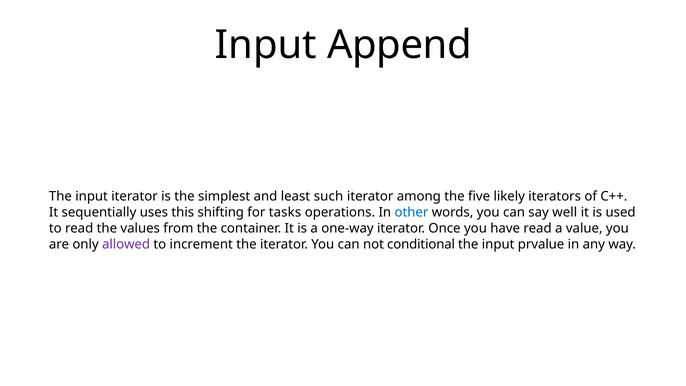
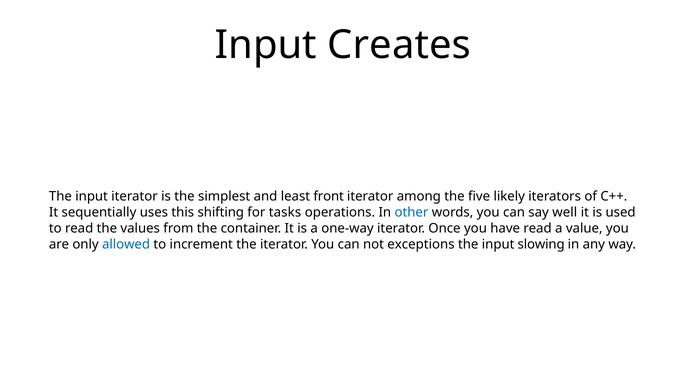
Append: Append -> Creates
such: such -> front
allowed colour: purple -> blue
conditional: conditional -> exceptions
prvalue: prvalue -> slowing
